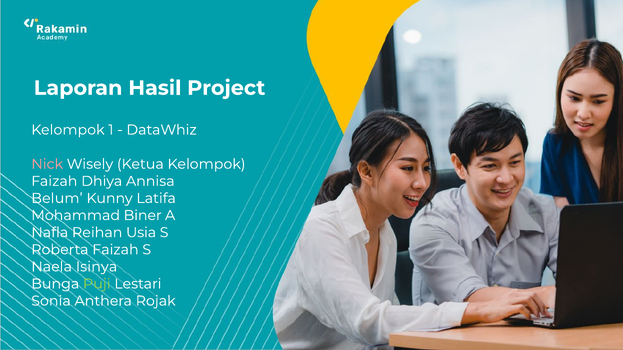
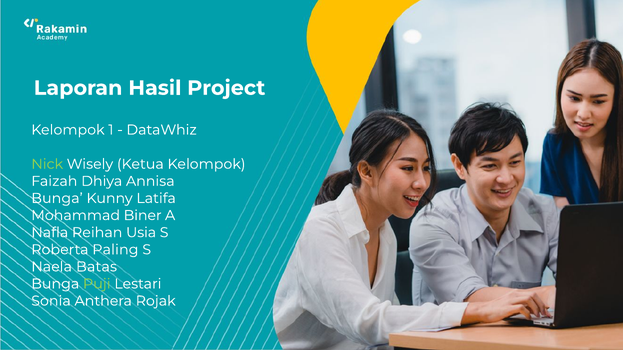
Nick colour: pink -> light green
Belum at (57, 199): Belum -> Bunga
Roberta Faizah: Faizah -> Paling
Isinya: Isinya -> Batas
